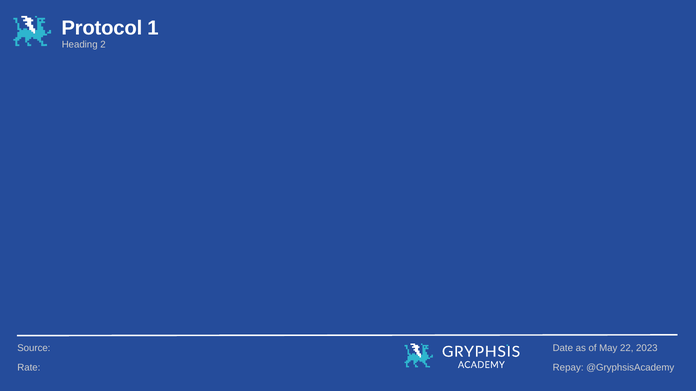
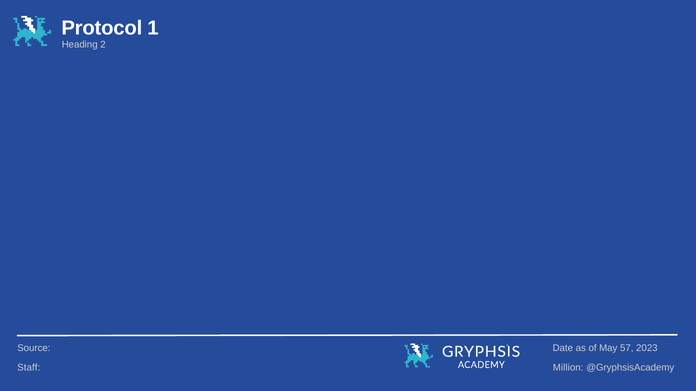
22: 22 -> 57
Rate: Rate -> Staff
Repay: Repay -> Million
